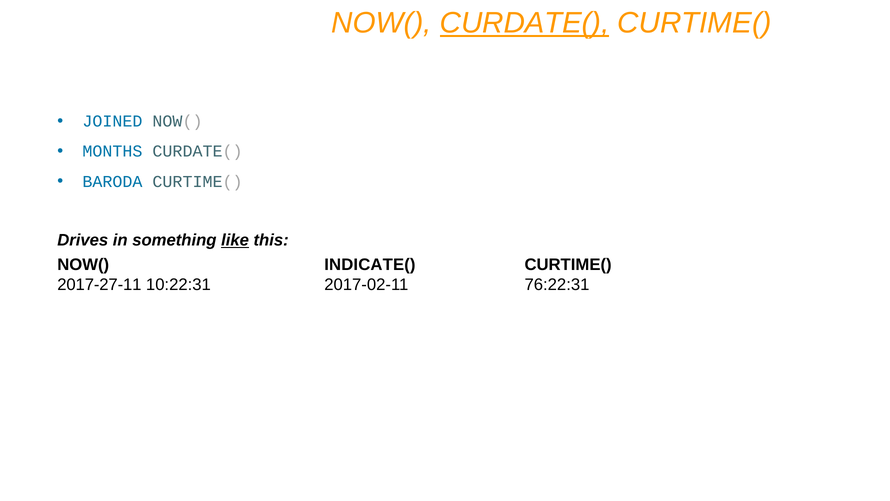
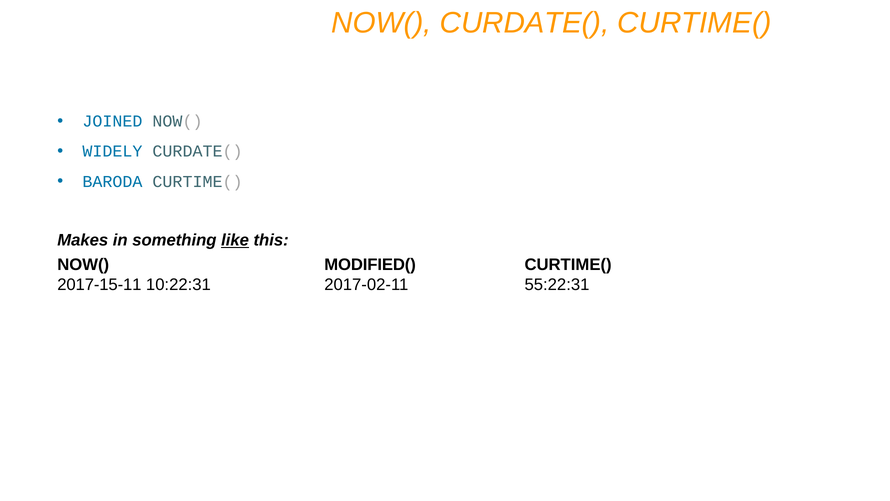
CURDATE( at (525, 23) underline: present -> none
MONTHS: MONTHS -> WIDELY
Drives: Drives -> Makes
INDICATE(: INDICATE( -> MODIFIED(
2017-27-11: 2017-27-11 -> 2017-15-11
76:22:31: 76:22:31 -> 55:22:31
